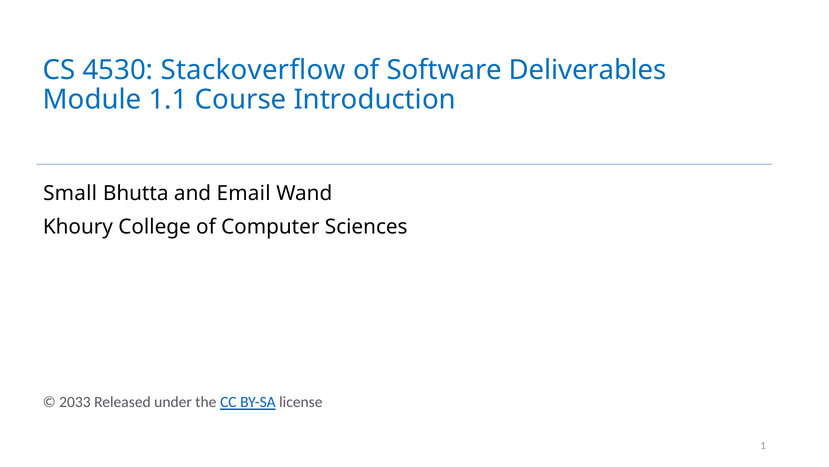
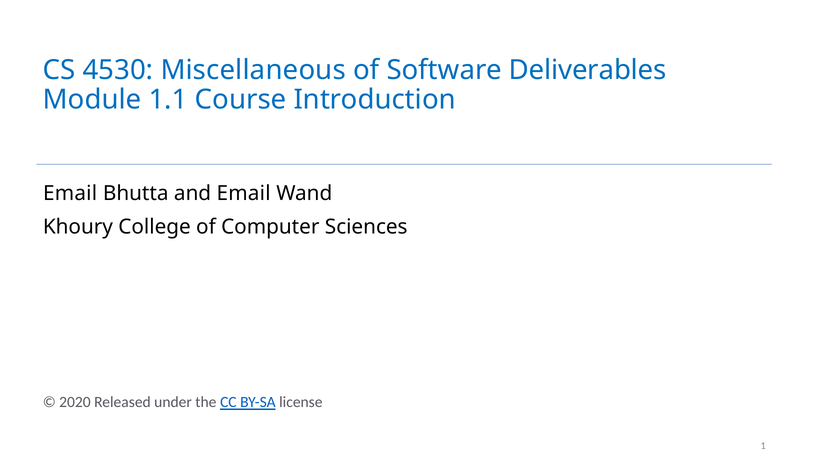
Stackoverflow: Stackoverflow -> Miscellaneous
Small at (70, 193): Small -> Email
2033: 2033 -> 2020
